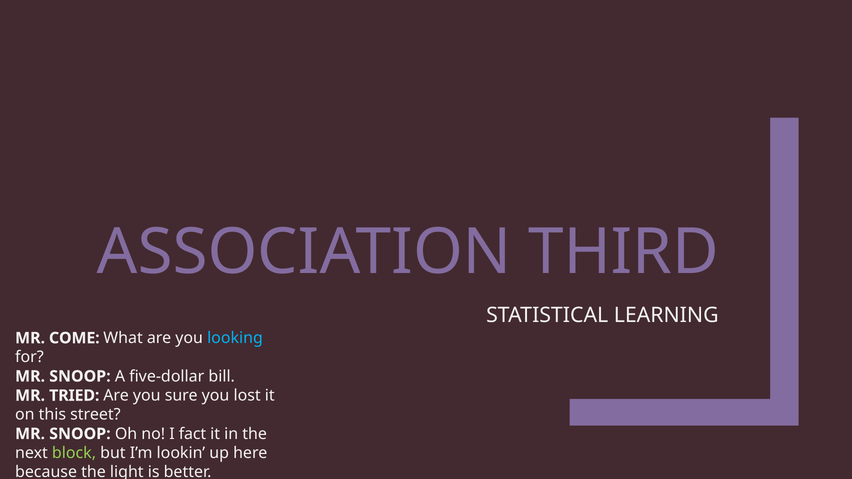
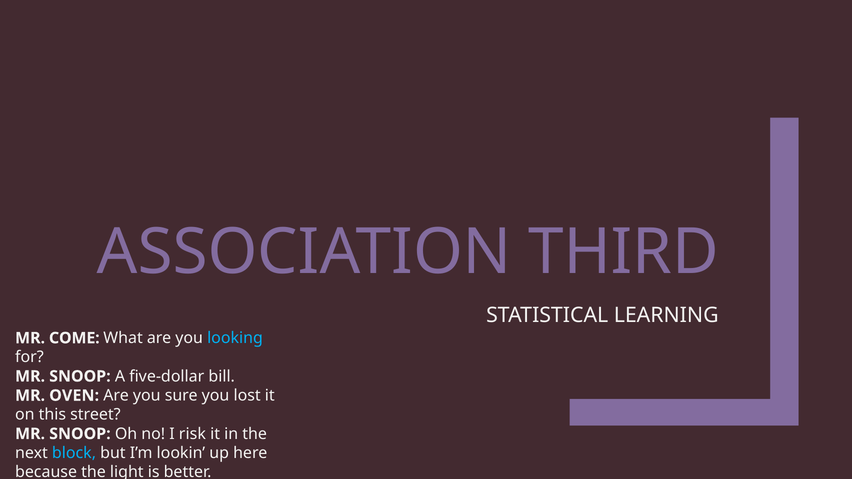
TRIED: TRIED -> OVEN
fact: fact -> risk
block colour: light green -> light blue
